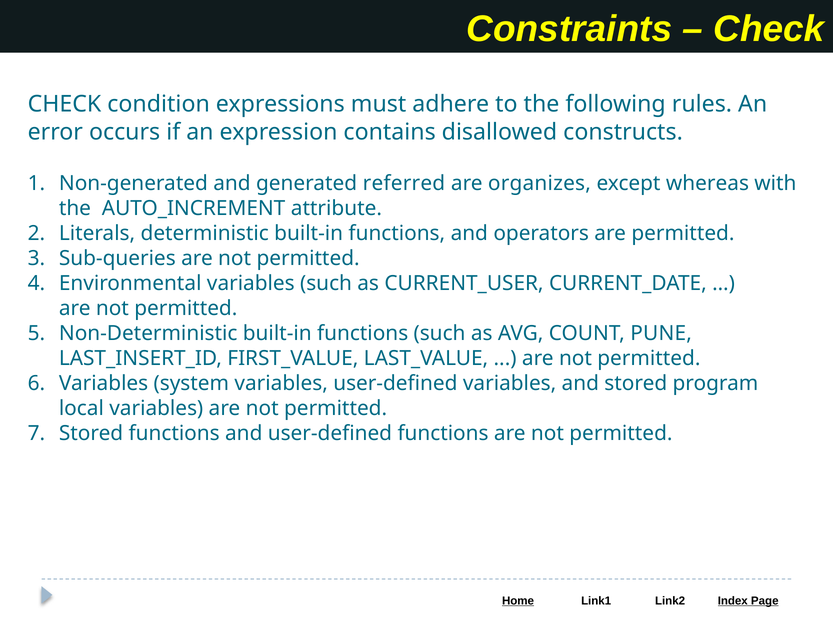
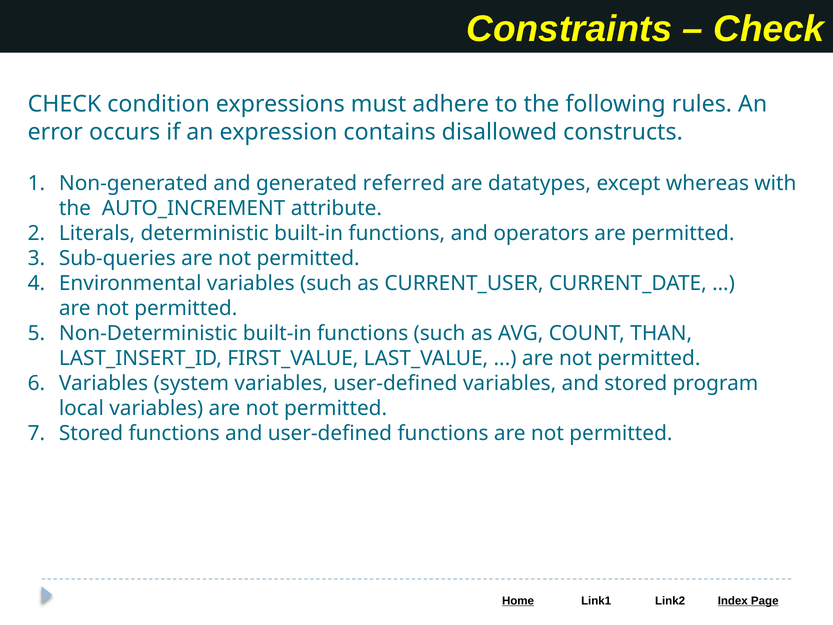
organizes: organizes -> datatypes
PUNE: PUNE -> THAN
